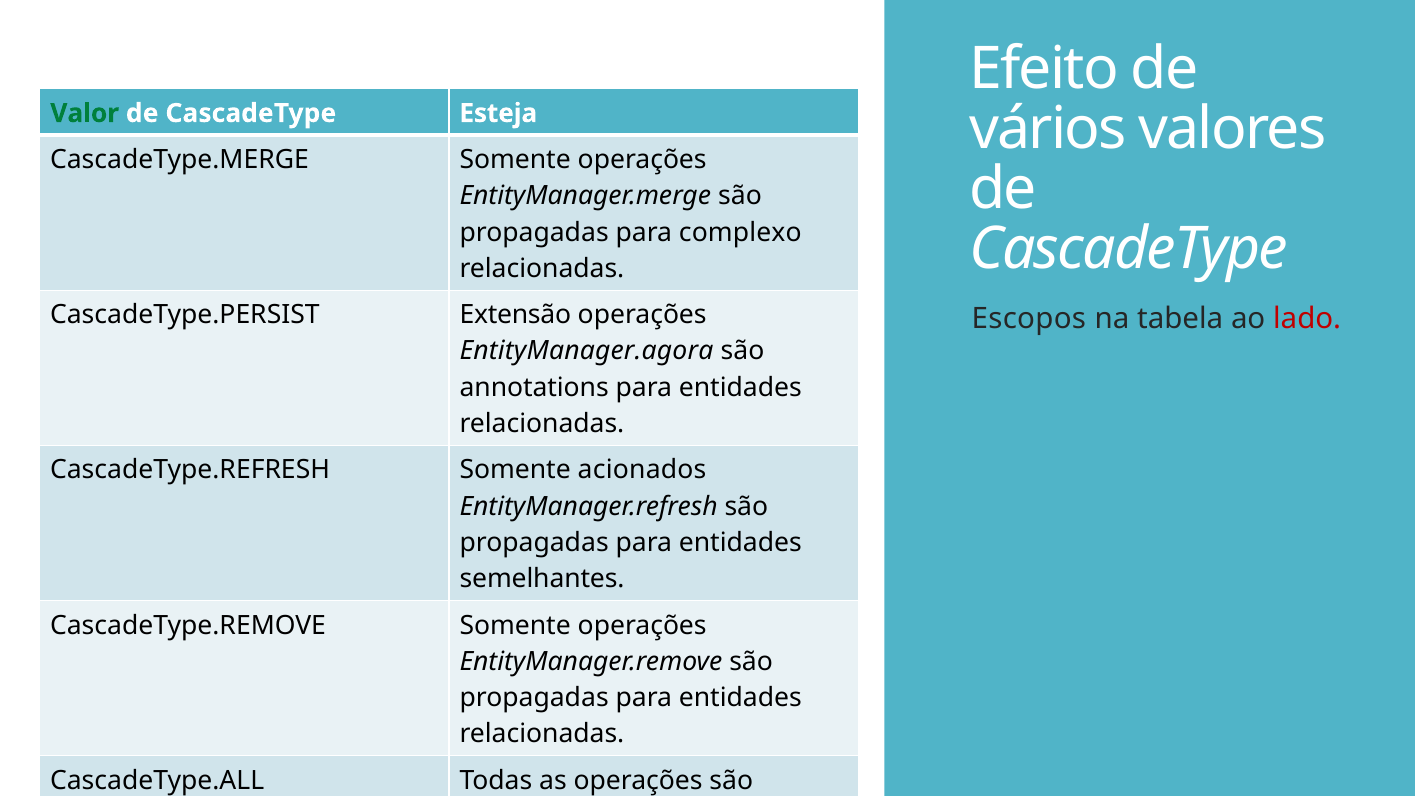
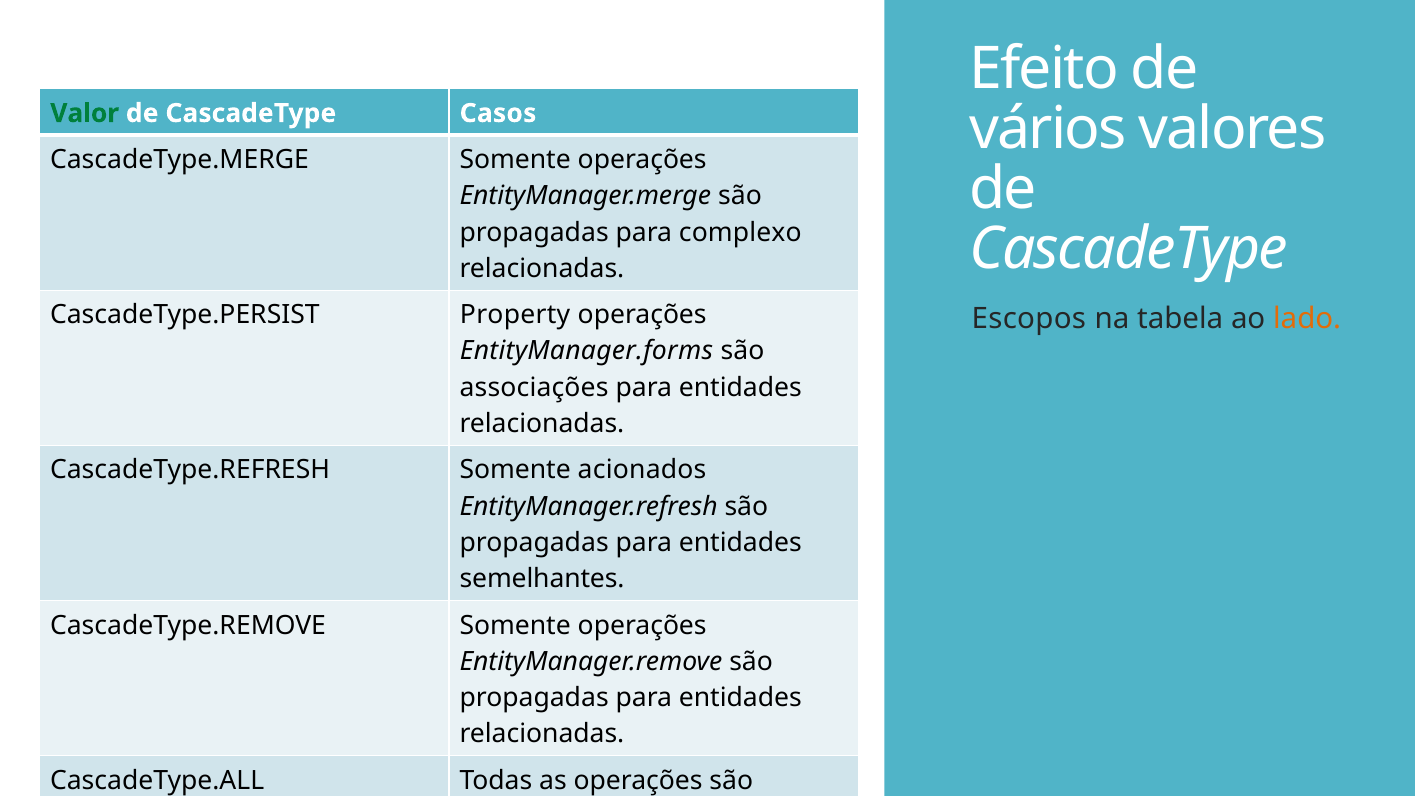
Esteja: Esteja -> Casos
Extensão: Extensão -> Property
lado colour: red -> orange
EntityManager.agora: EntityManager.agora -> EntityManager.forms
annotations: annotations -> associações
